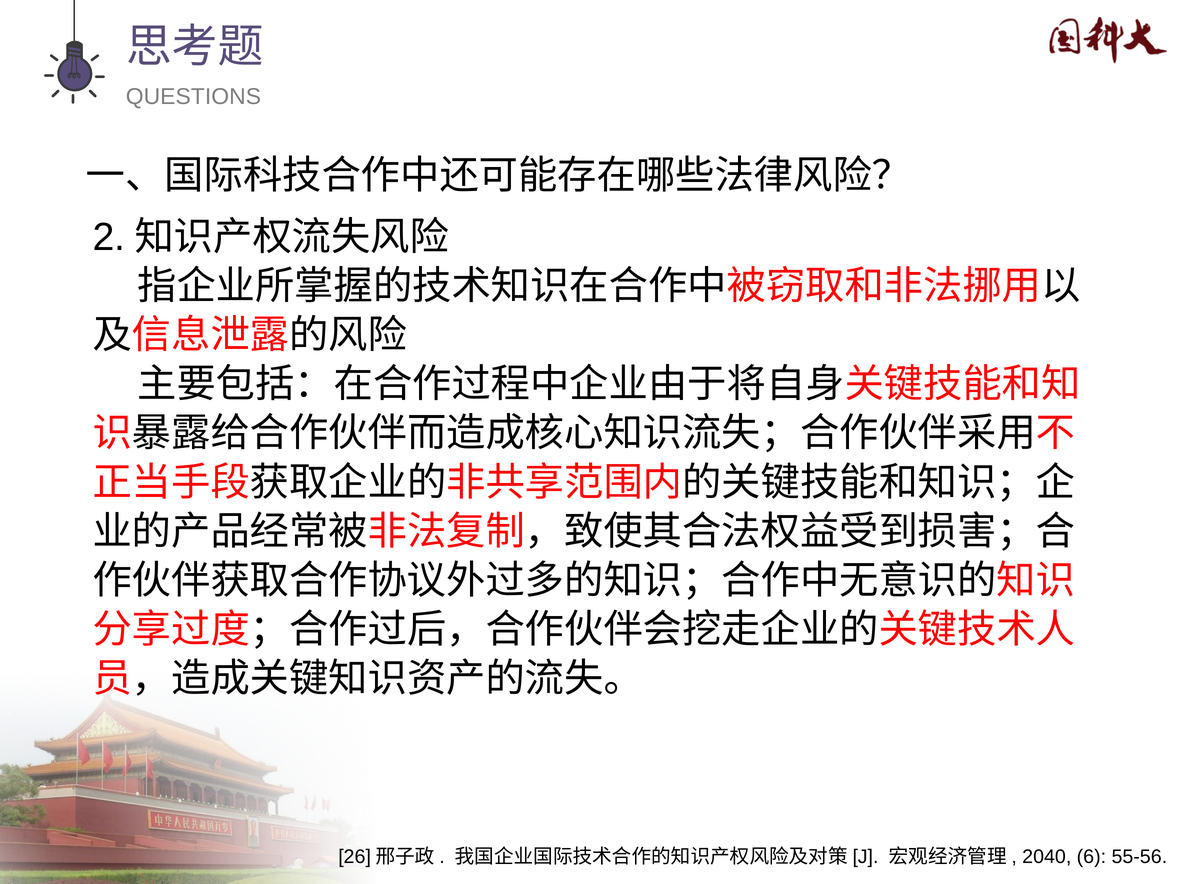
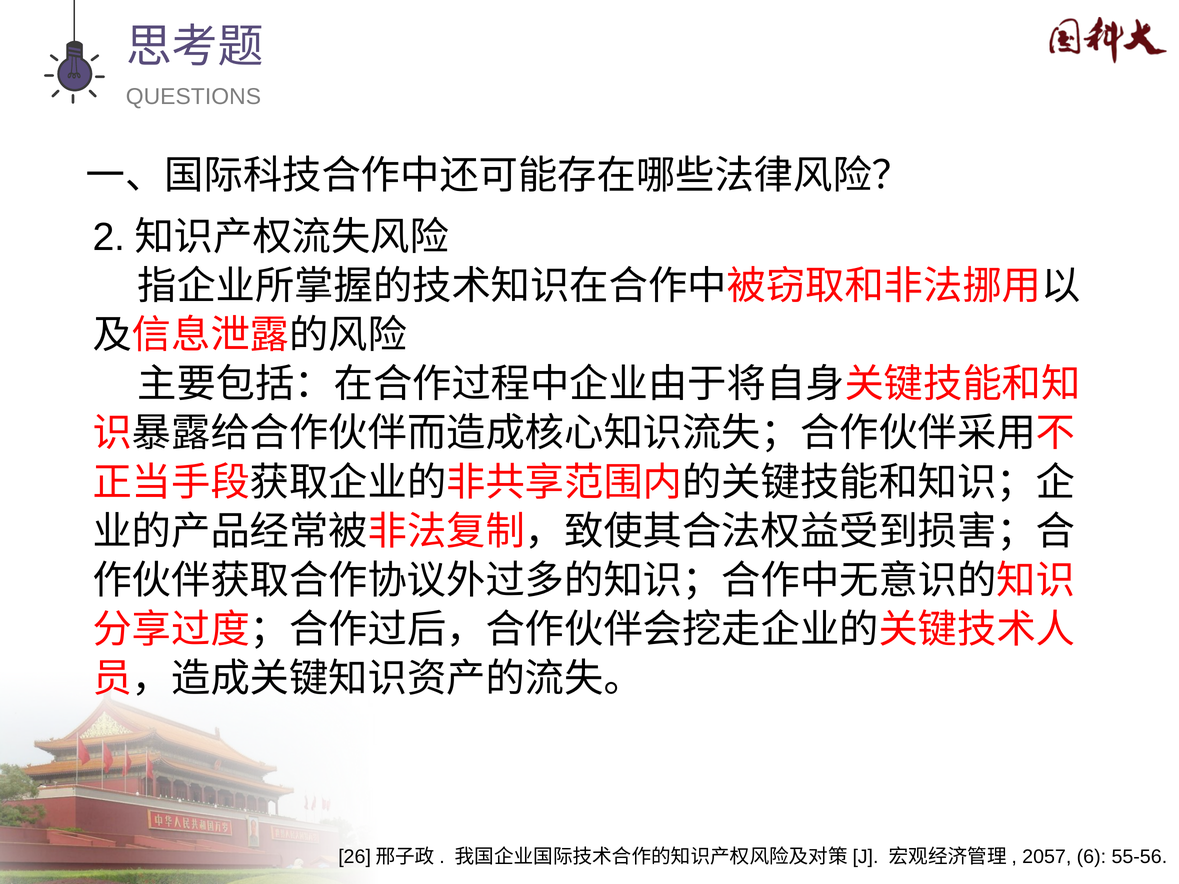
2040: 2040 -> 2057
